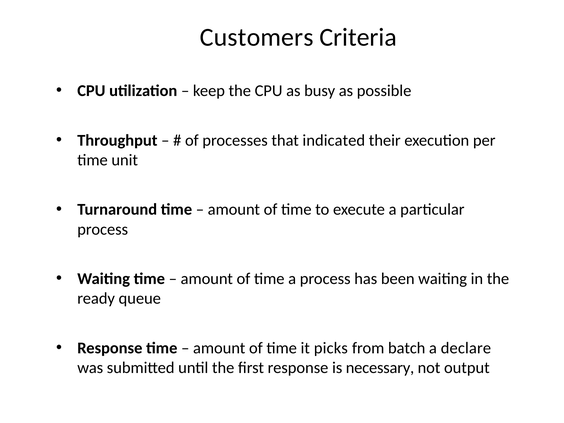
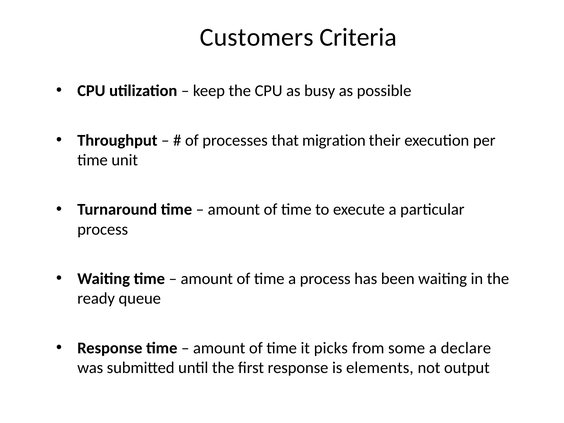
indicated: indicated -> migration
batch: batch -> some
necessary: necessary -> elements
